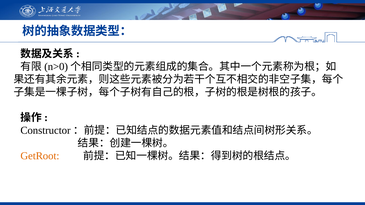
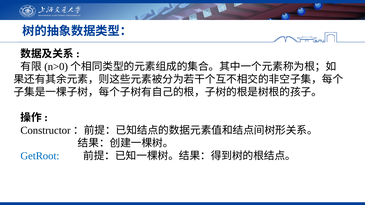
GetRoot colour: orange -> blue
